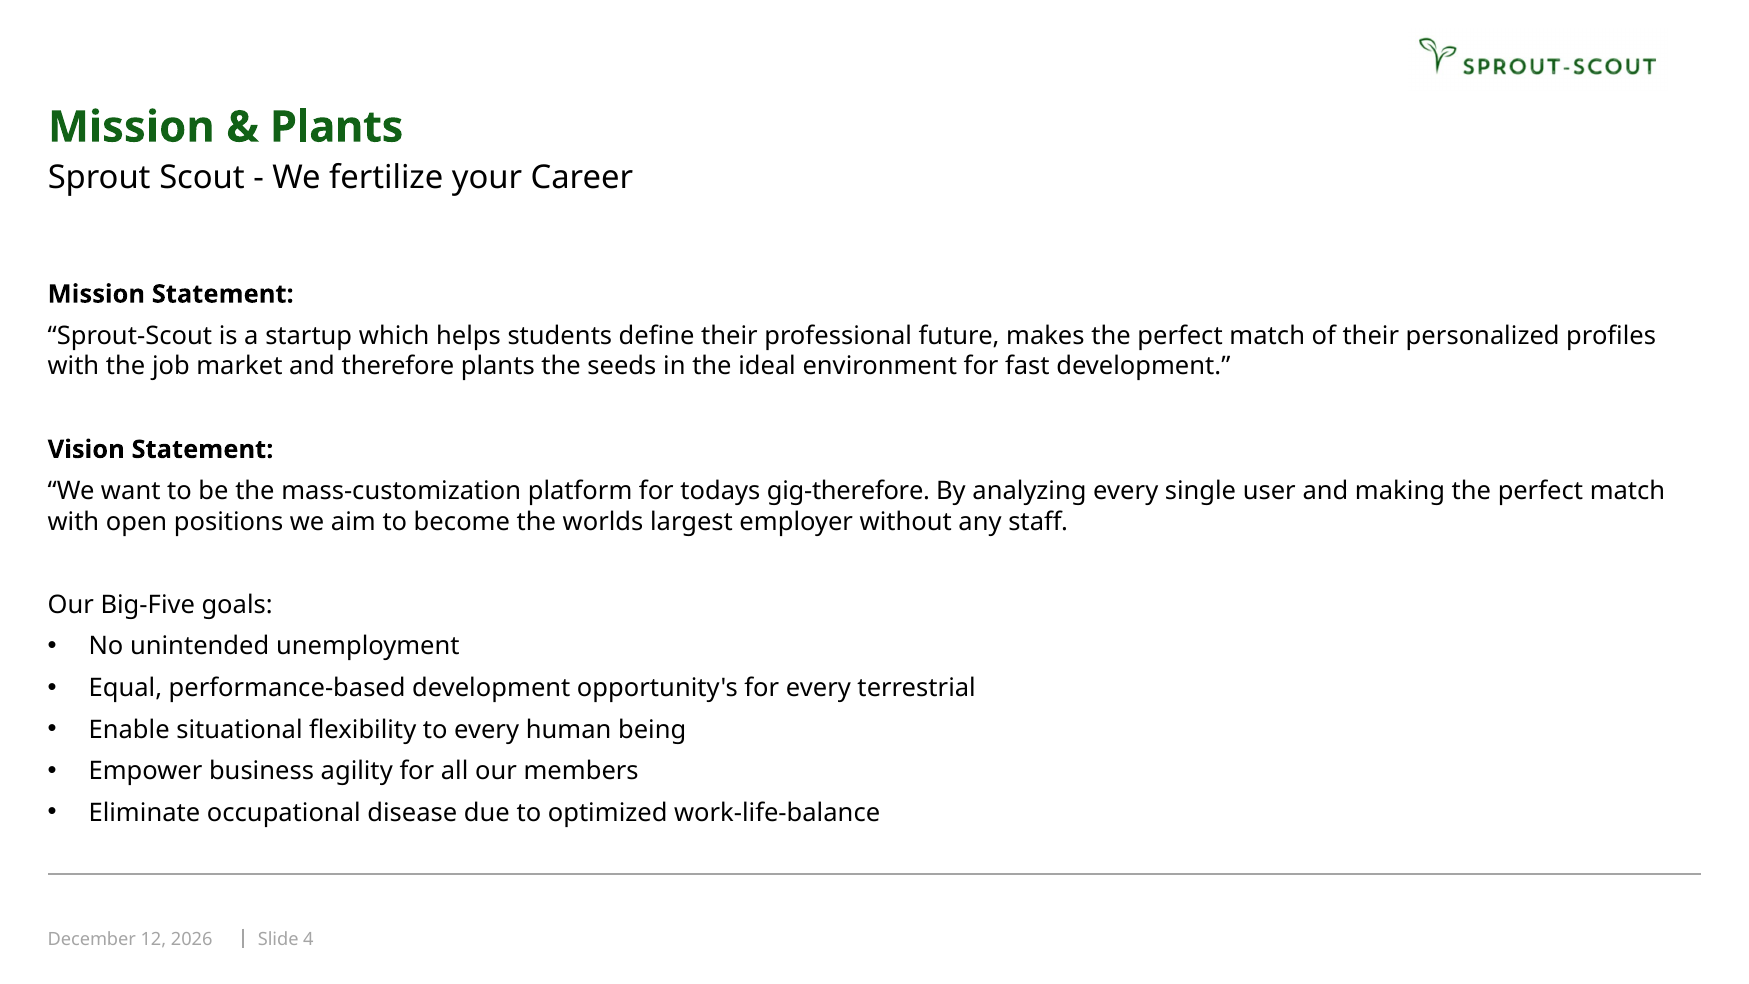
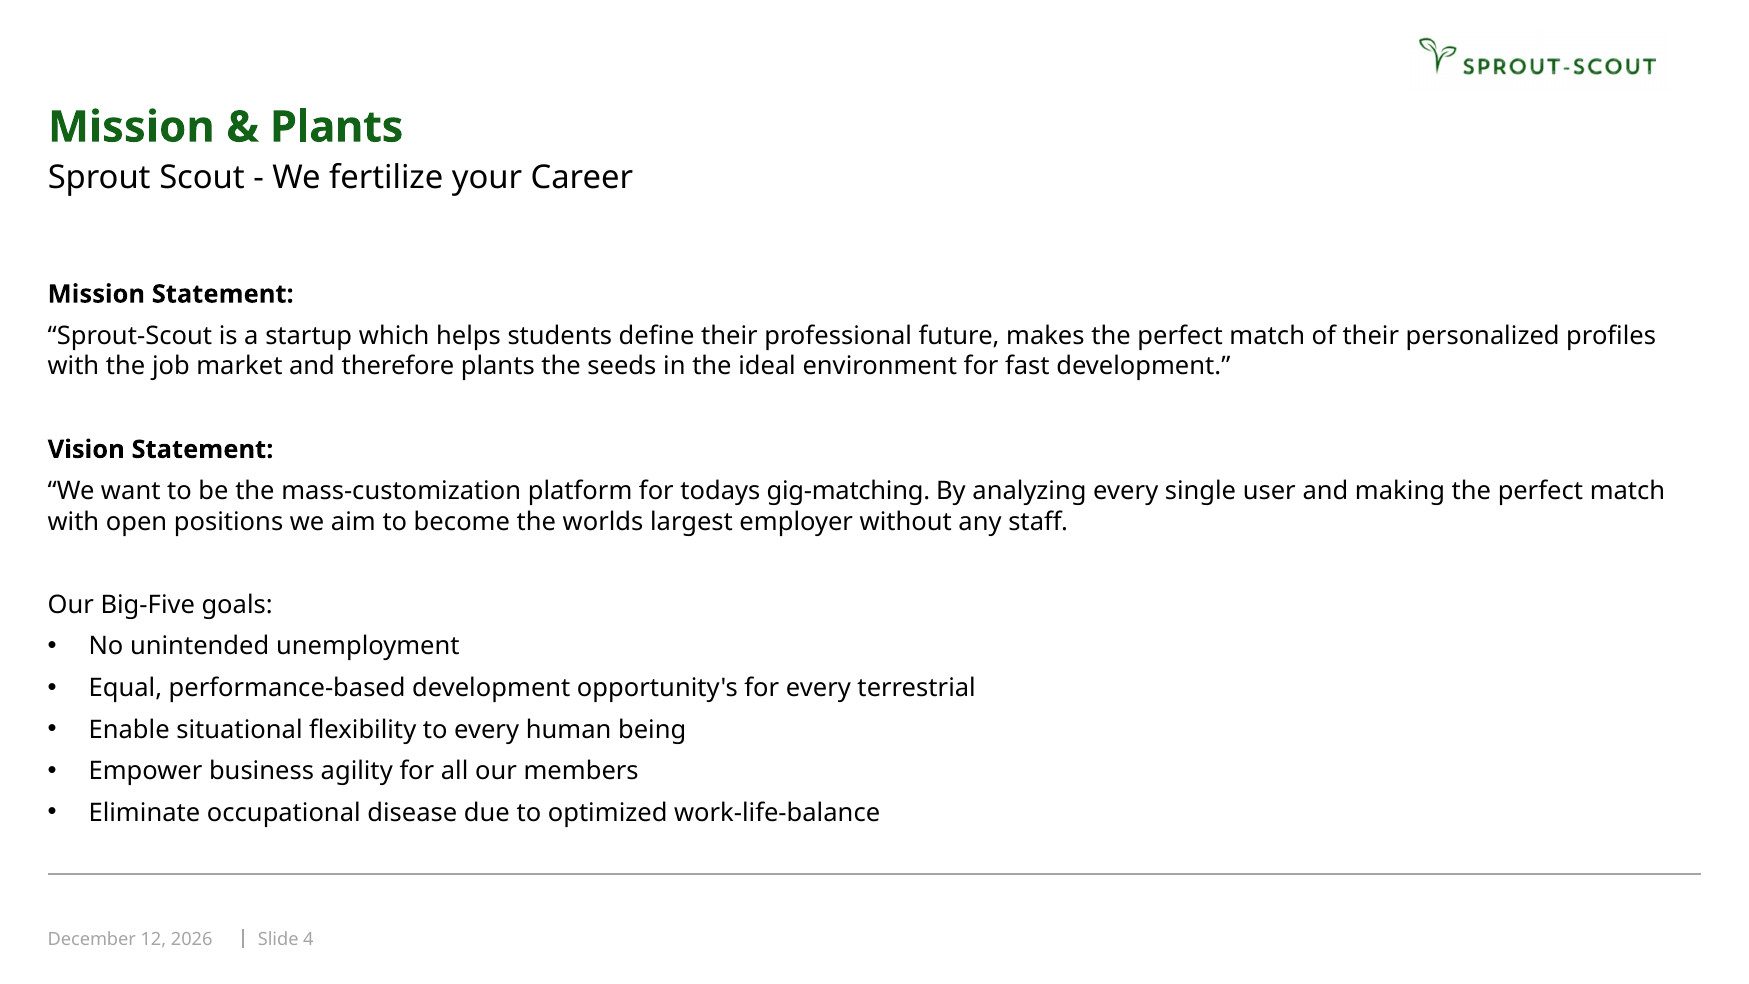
gig-therefore: gig-therefore -> gig-matching
